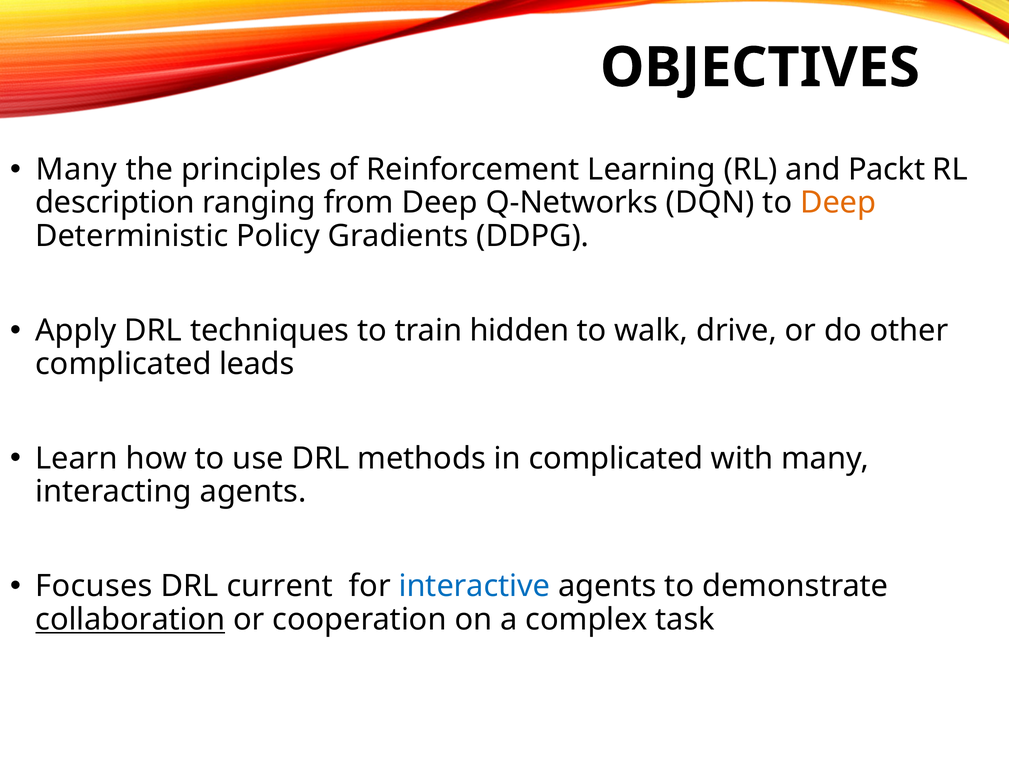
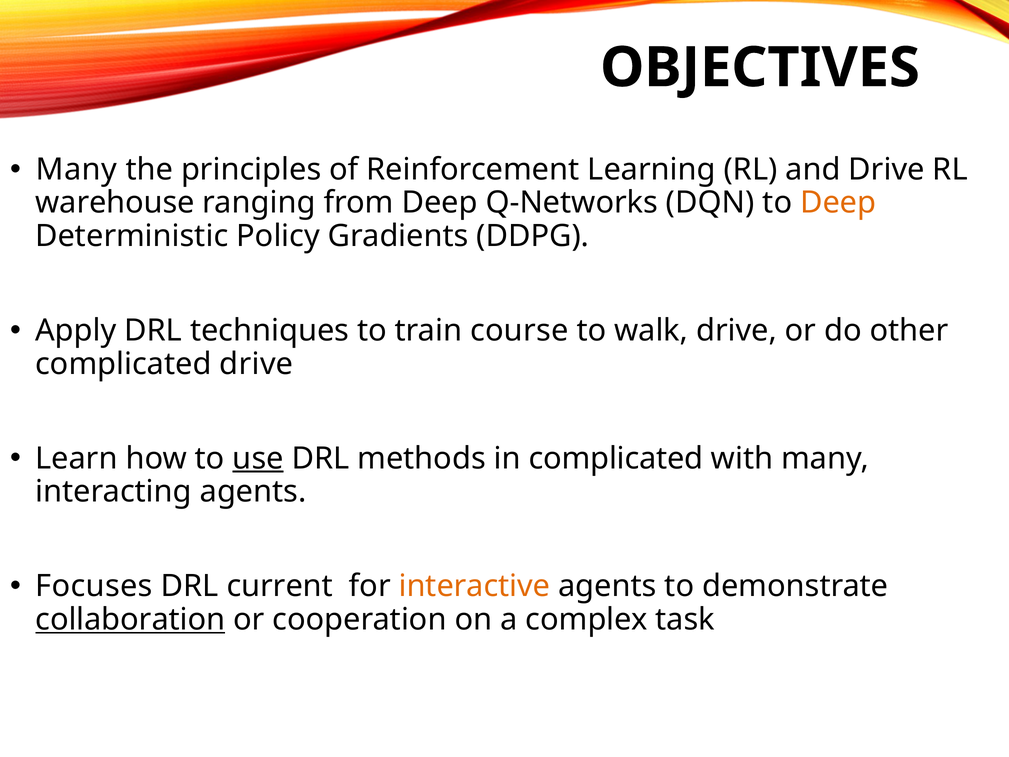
and Packt: Packt -> Drive
description: description -> warehouse
hidden: hidden -> course
complicated leads: leads -> drive
use underline: none -> present
interactive colour: blue -> orange
